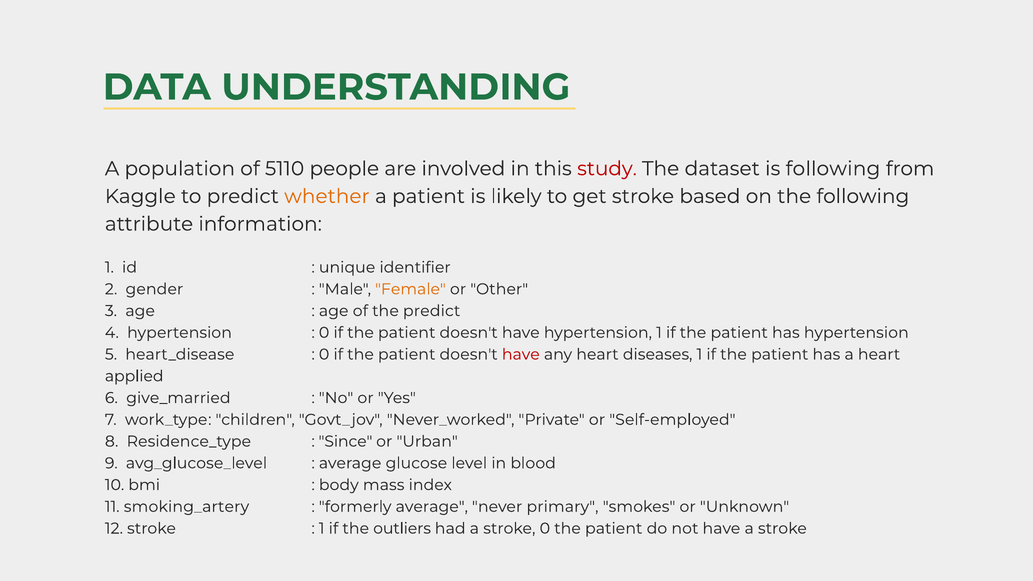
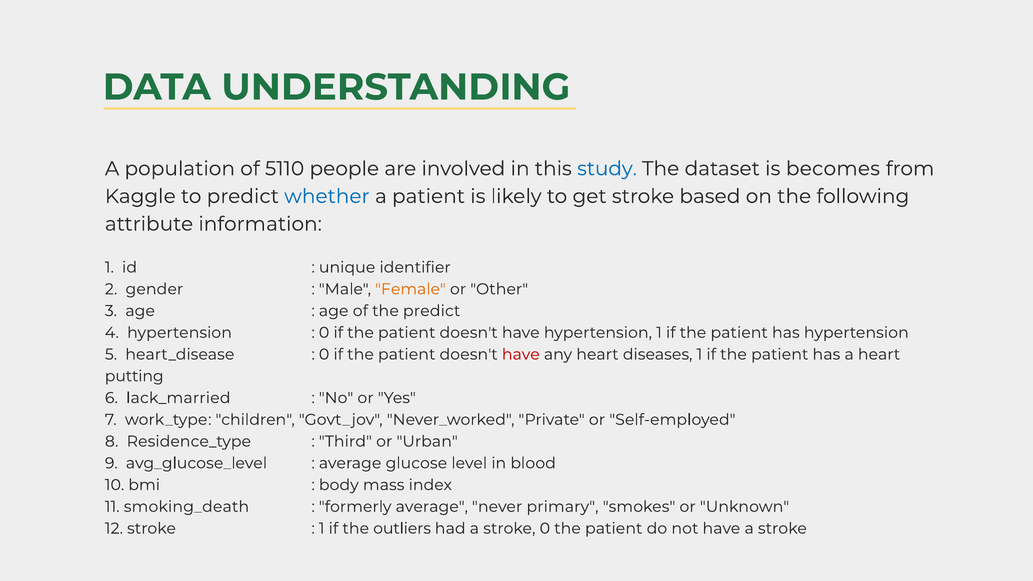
study colour: red -> blue
is following: following -> becomes
whether colour: orange -> blue
applied: applied -> putting
give_married: give_married -> lack_married
Since: Since -> Third
smoking_artery: smoking_artery -> smoking_death
